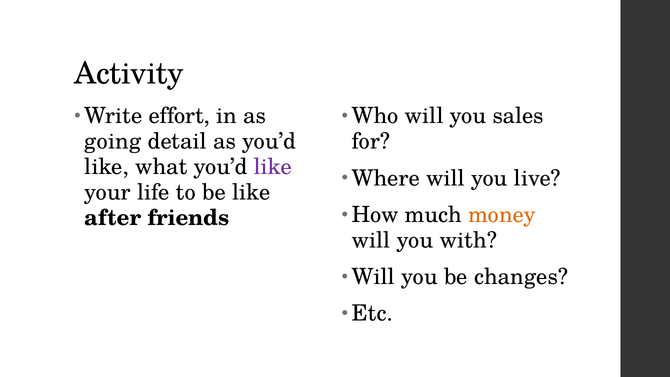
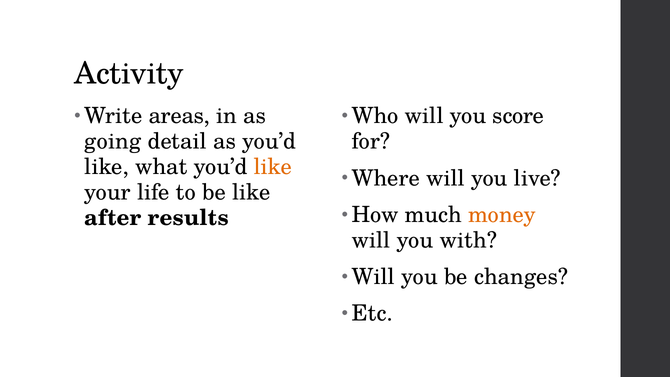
effort: effort -> areas
sales: sales -> score
like at (273, 167) colour: purple -> orange
friends: friends -> results
